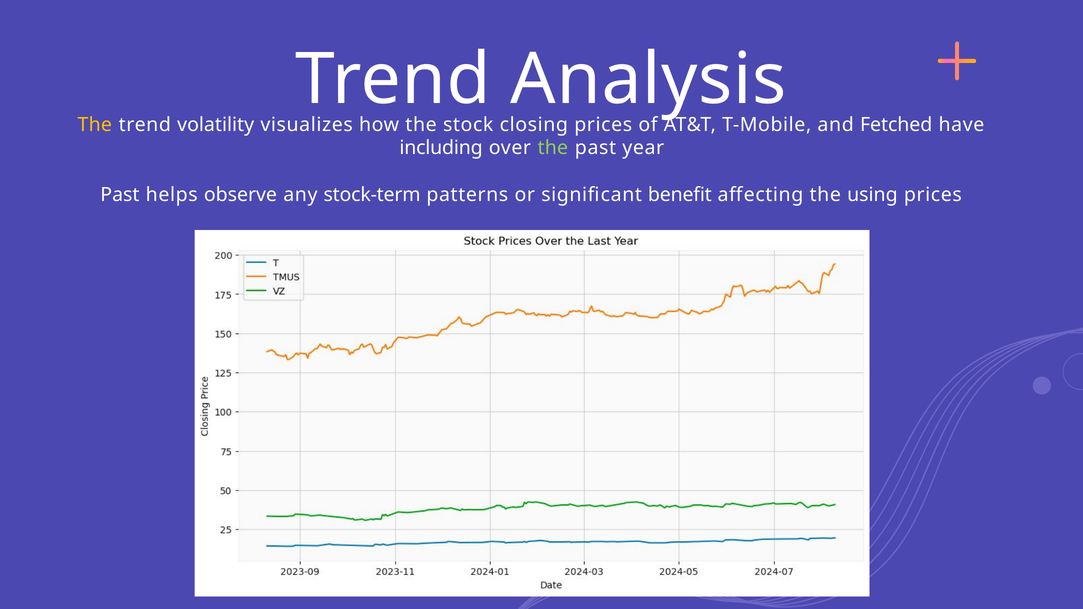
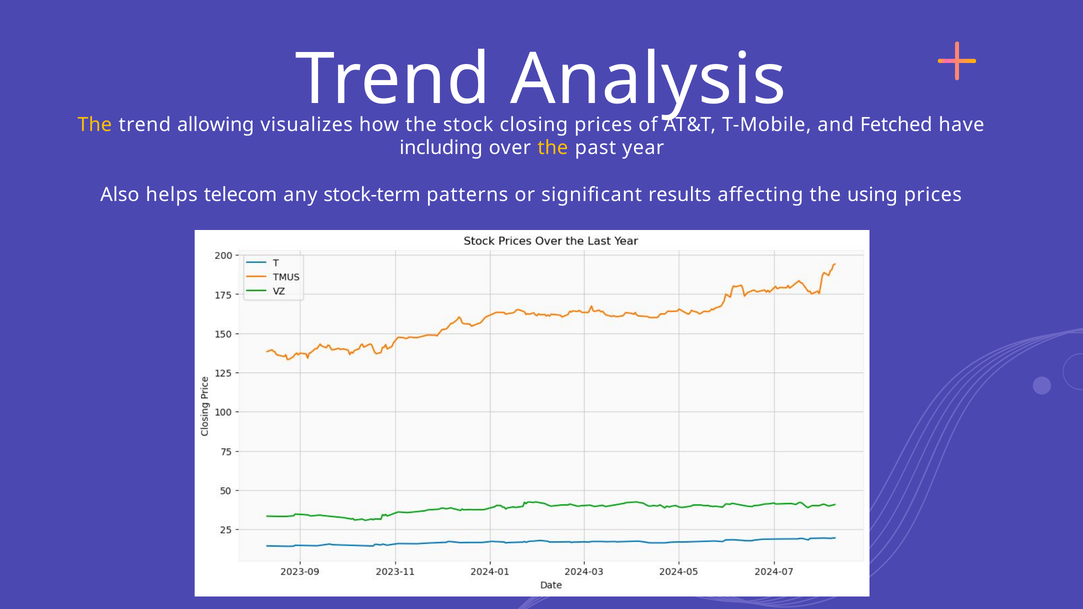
volatility: volatility -> allowing
the at (553, 148) colour: light green -> yellow
Past at (120, 195): Past -> Also
observe: observe -> telecom
benefit: benefit -> results
